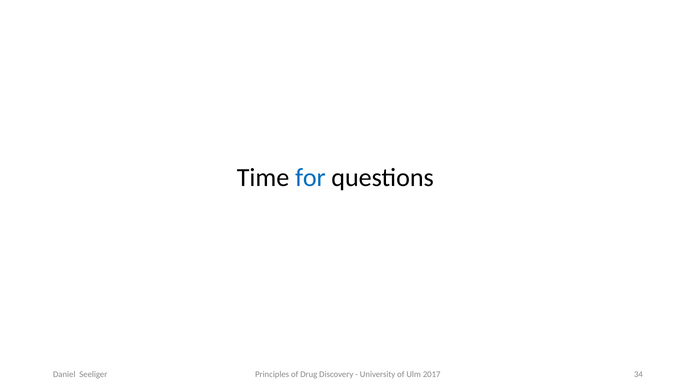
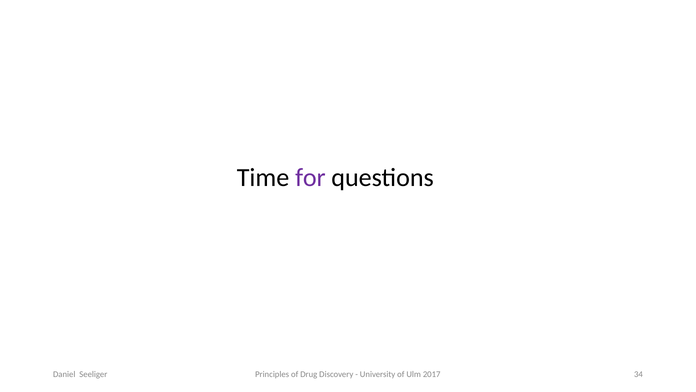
for colour: blue -> purple
